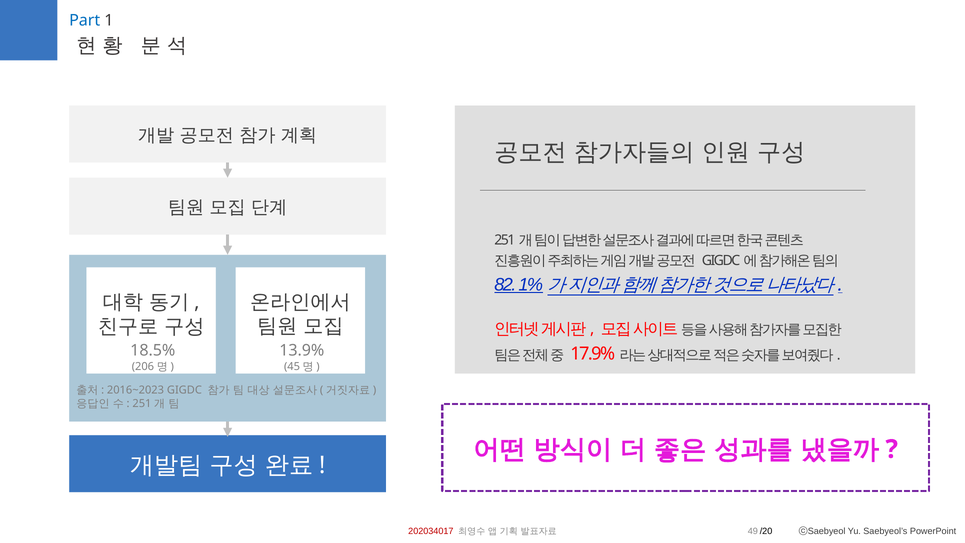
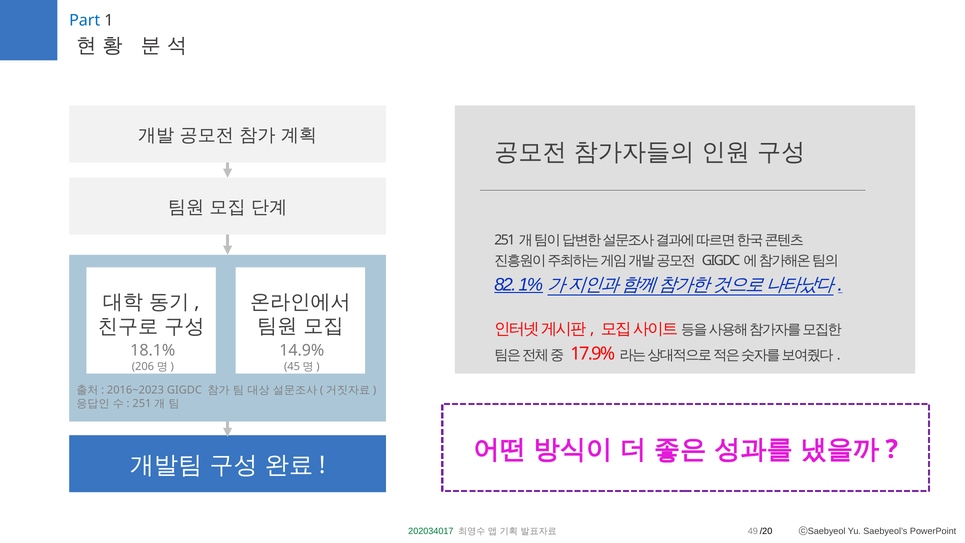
18.5%: 18.5% -> 18.1%
13.9%: 13.9% -> 14.9%
202034017 colour: red -> green
